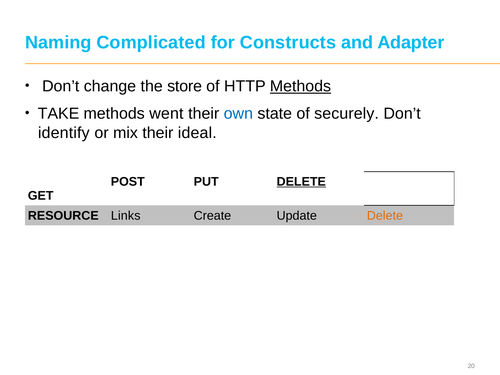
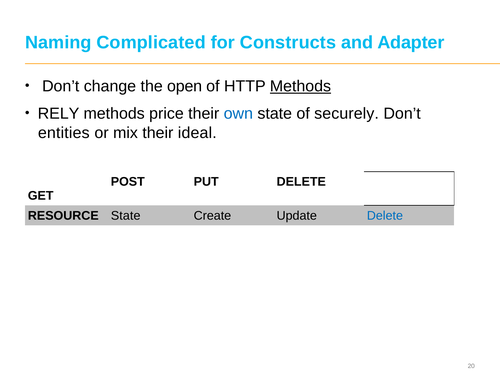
store: store -> open
TAKE: TAKE -> RELY
went: went -> price
identify: identify -> entities
DELETE at (301, 182) underline: present -> none
RESOURCE Links: Links -> State
Delete at (385, 216) colour: orange -> blue
